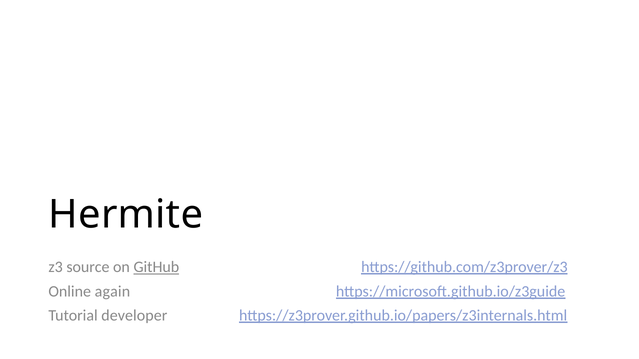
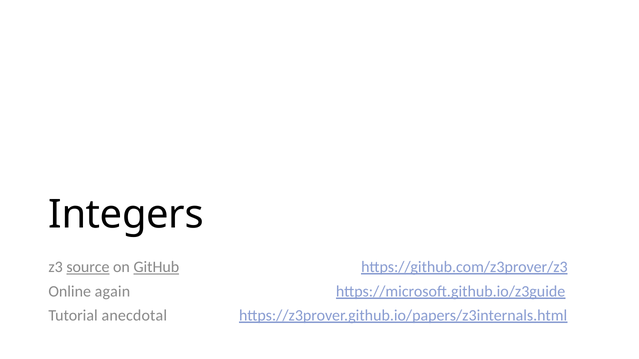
Hermite: Hermite -> Integers
source underline: none -> present
developer: developer -> anecdotal
